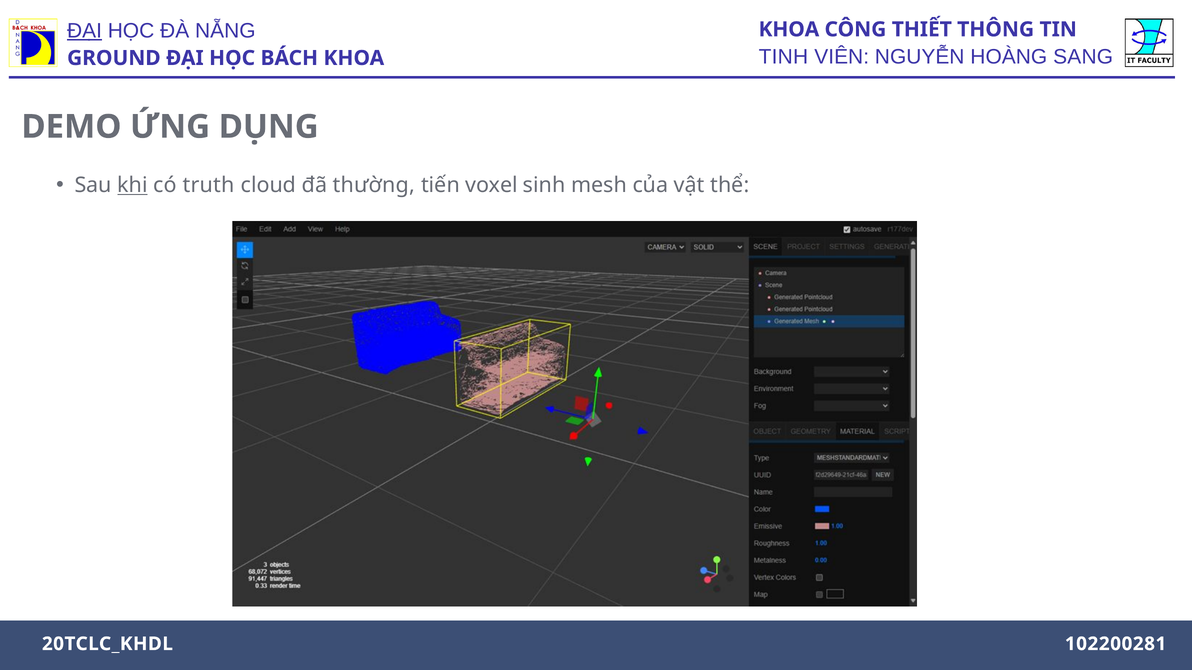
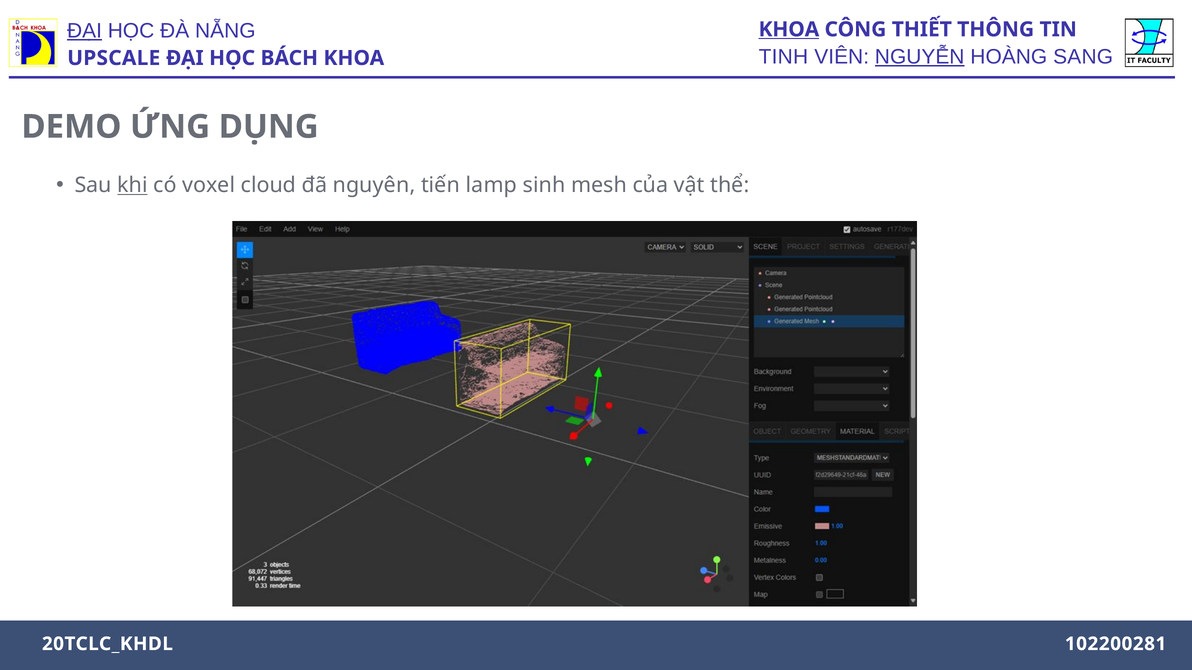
KHOA at (789, 29) underline: none -> present
NGUYỄN underline: none -> present
GROUND: GROUND -> UPSCALE
truth: truth -> voxel
thường: thường -> nguyên
voxel: voxel -> lamp
